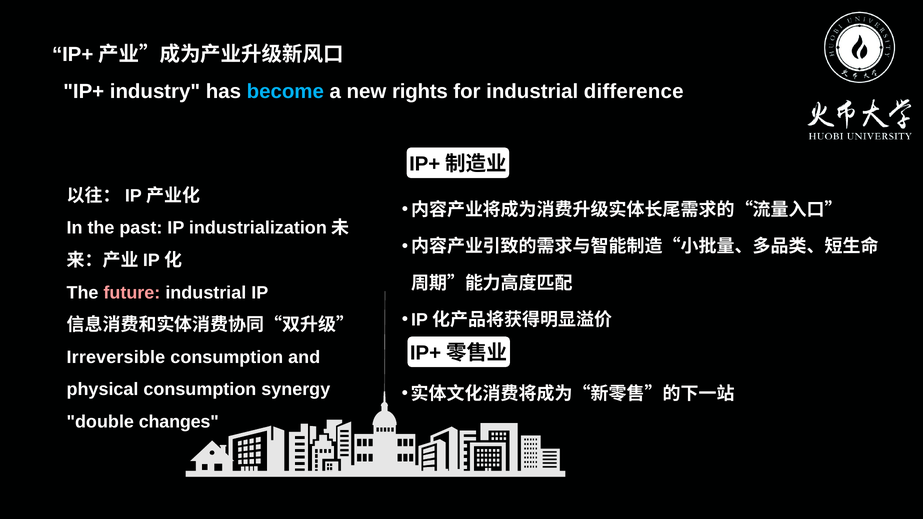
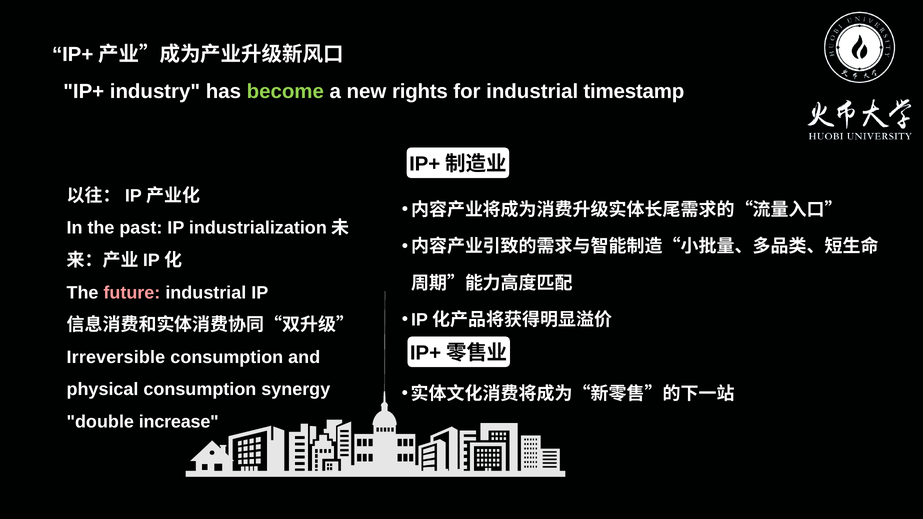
become colour: light blue -> light green
difference: difference -> timestamp
changes: changes -> increase
